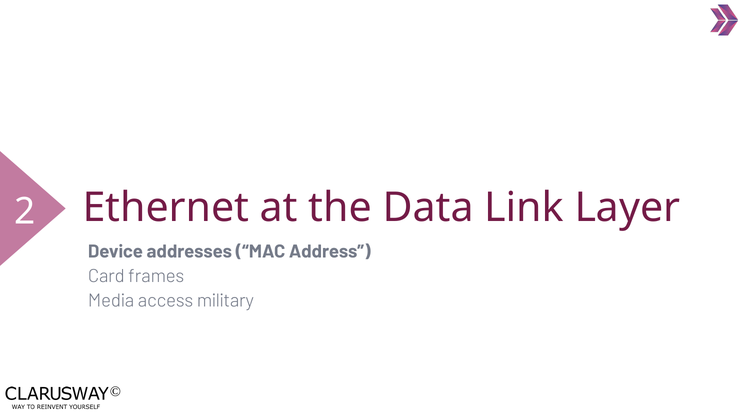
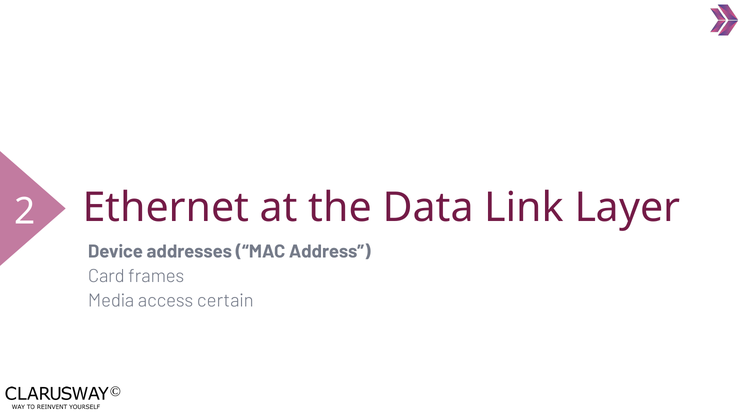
military: military -> certain
